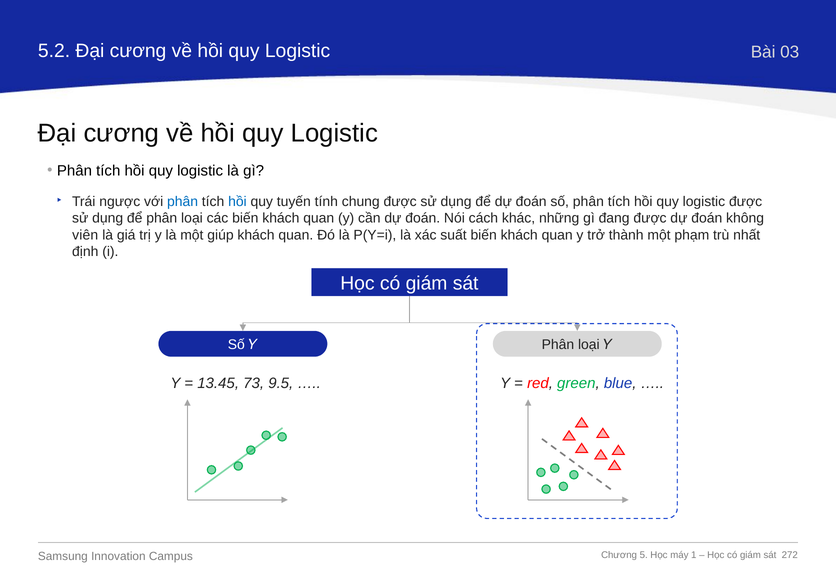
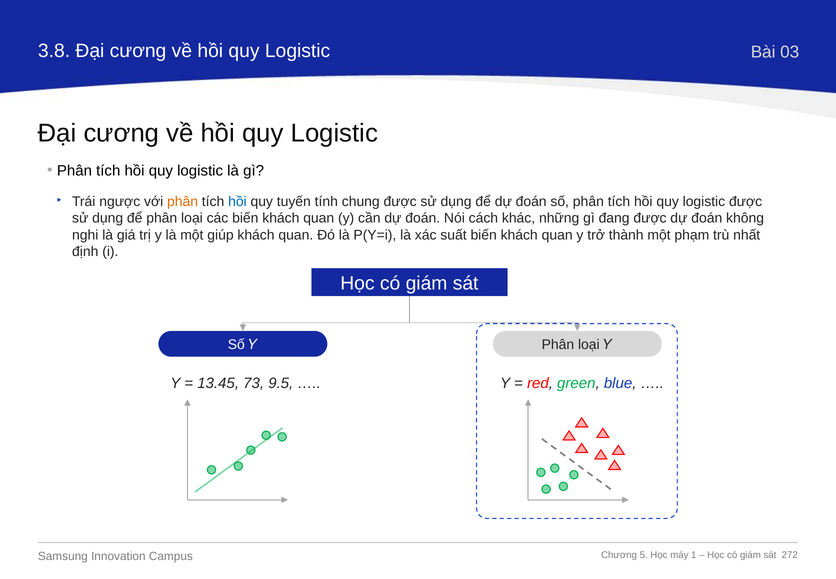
5.2: 5.2 -> 3.8
phân at (183, 202) colour: blue -> orange
viên: viên -> nghi
